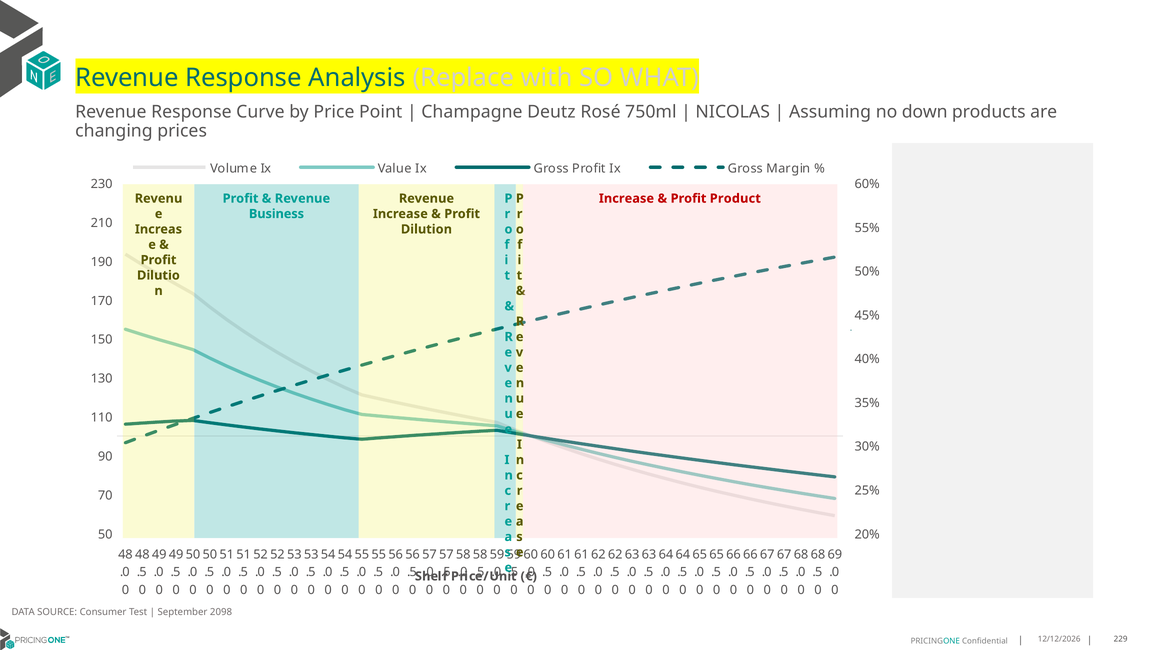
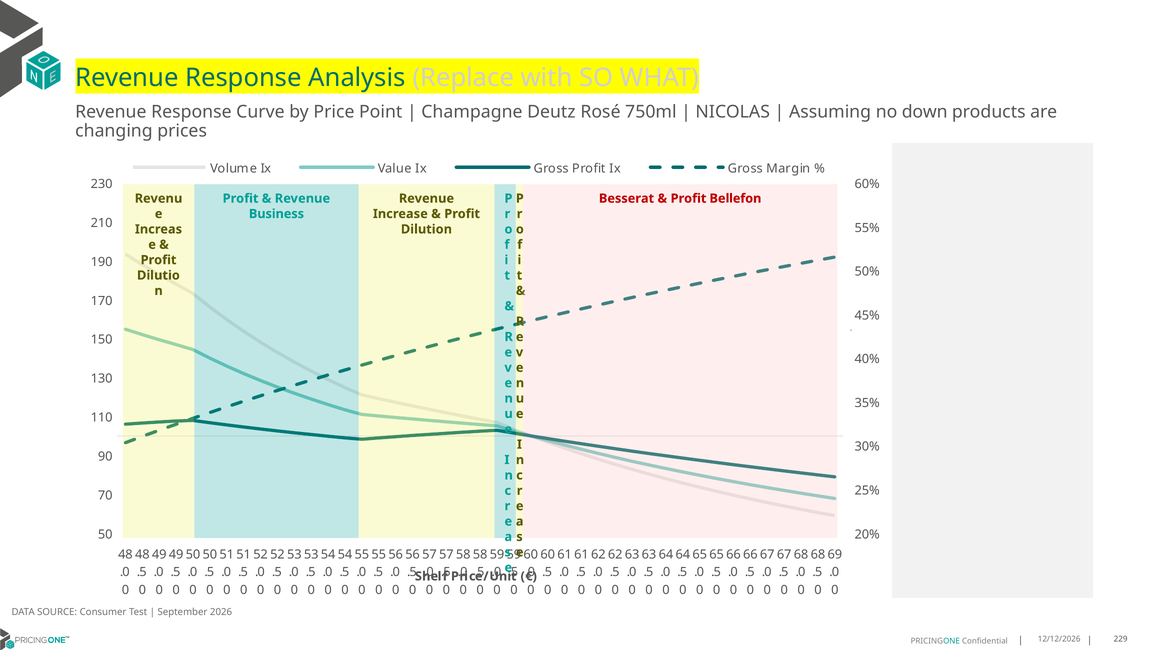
Increase at (626, 199): Increase -> Besserat
Product: Product -> Bellefon
2098: 2098 -> 2026
